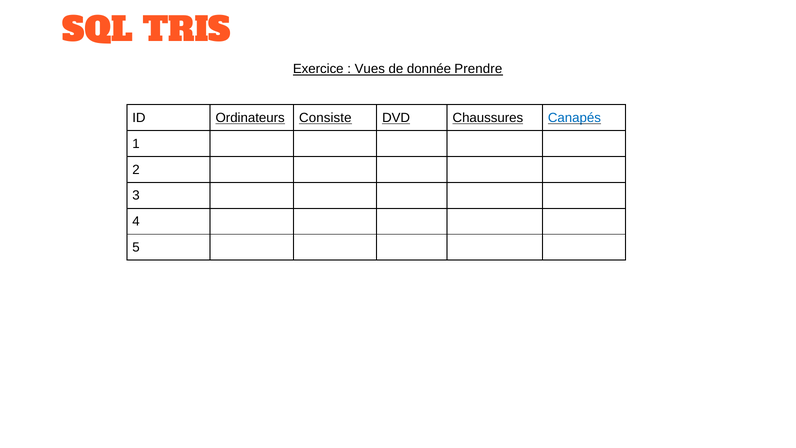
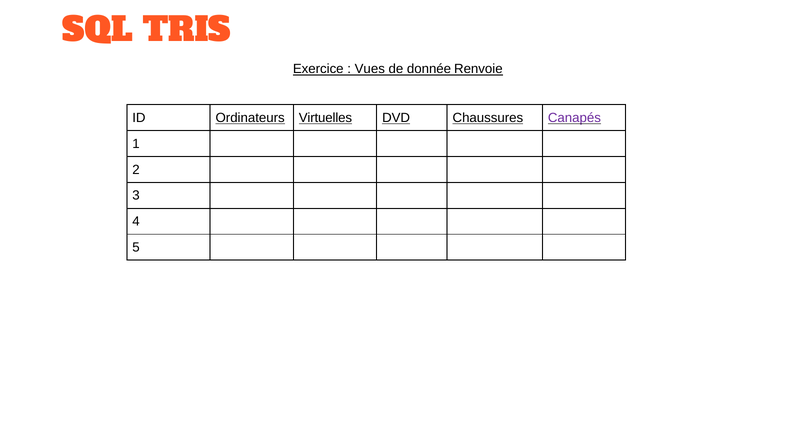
Prendre: Prendre -> Renvoie
Consiste: Consiste -> Virtuelles
Canapés colour: blue -> purple
